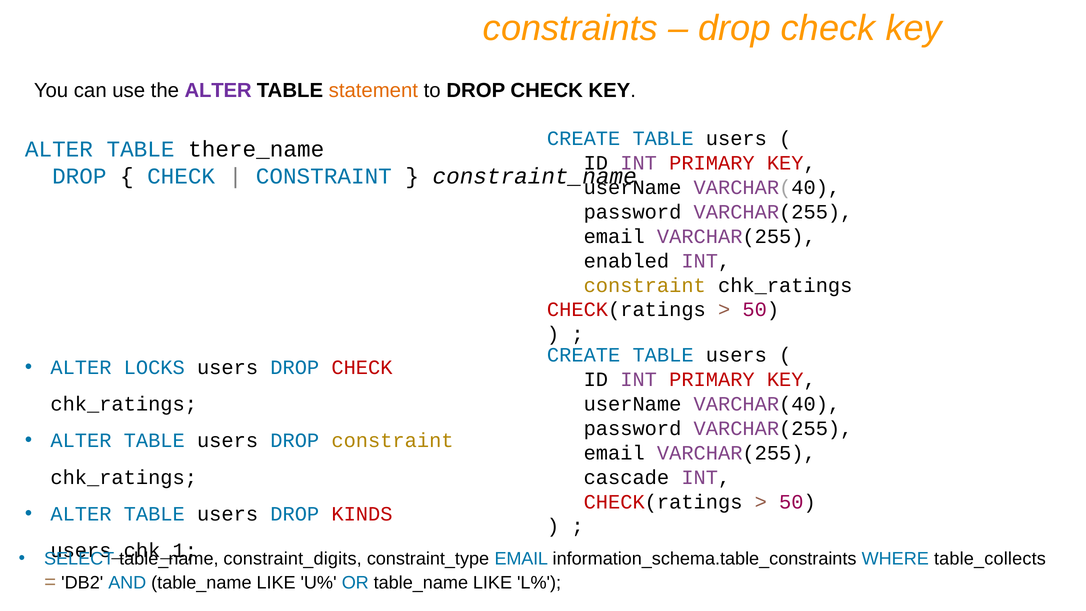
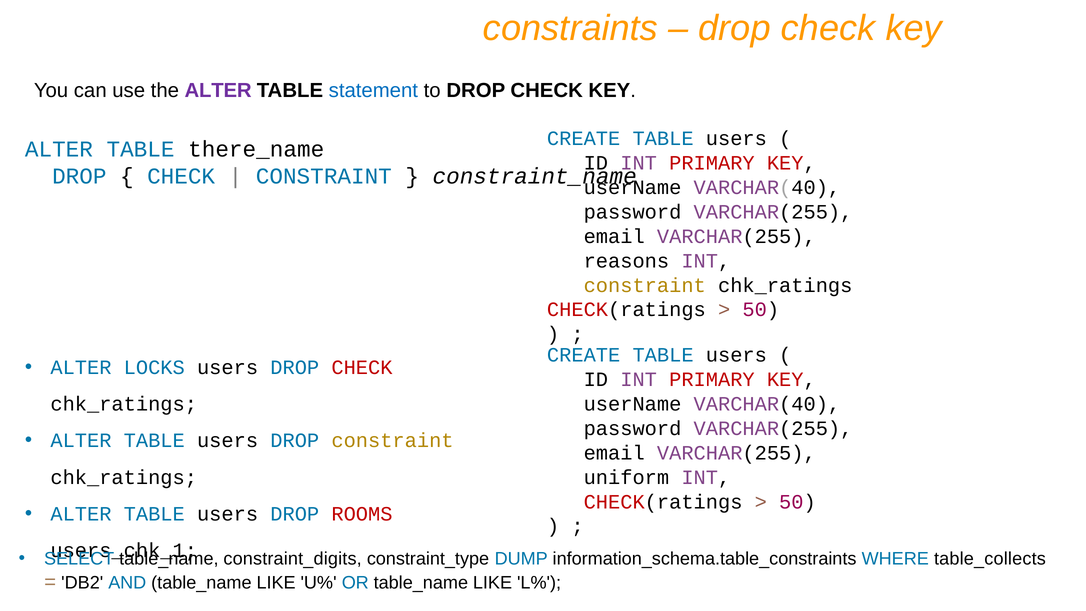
statement colour: orange -> blue
enabled: enabled -> reasons
cascade: cascade -> uniform
KINDS: KINDS -> ROOMS
constraint_type EMAIL: EMAIL -> DUMP
